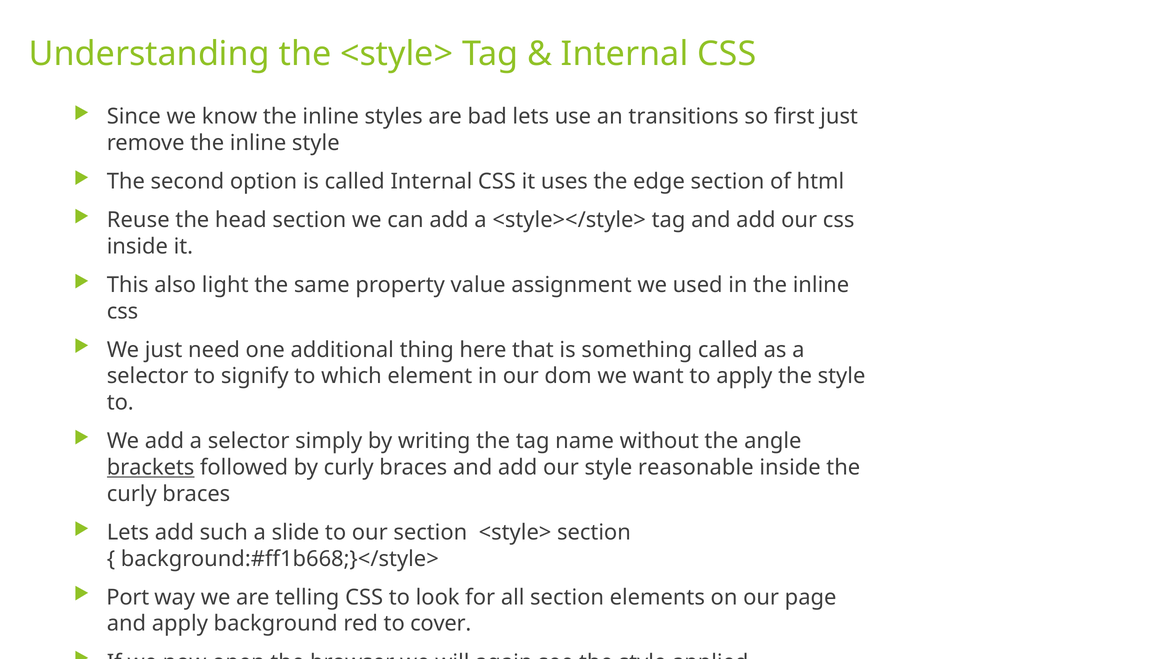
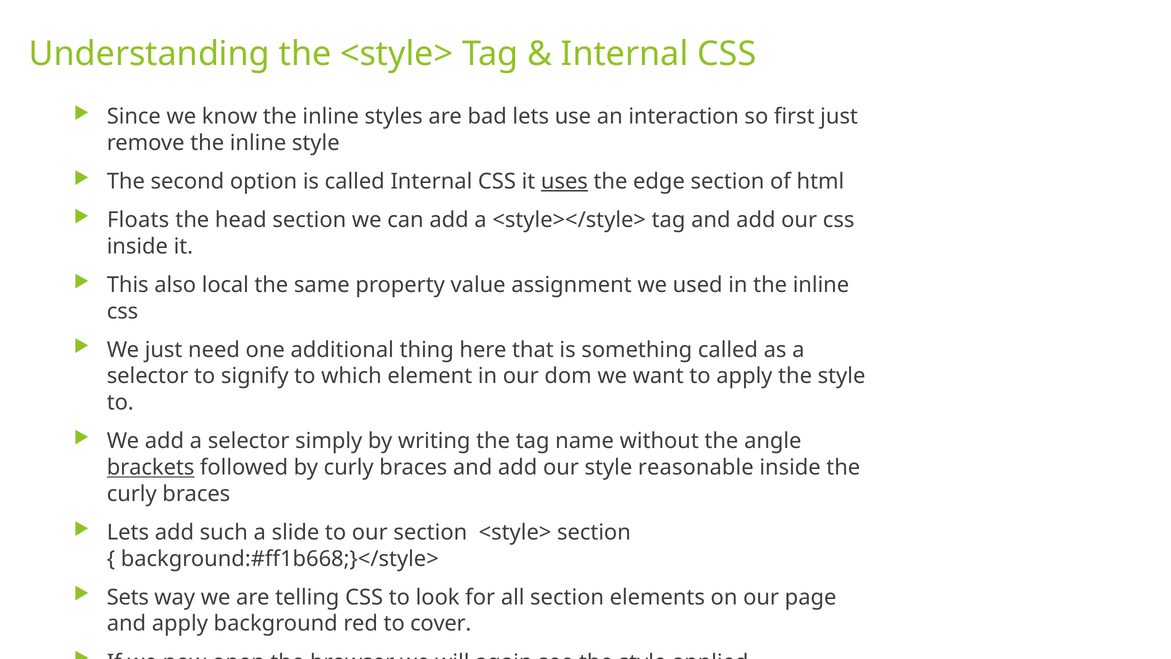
transitions: transitions -> interaction
uses underline: none -> present
Reuse: Reuse -> Floats
light: light -> local
Port: Port -> Sets
